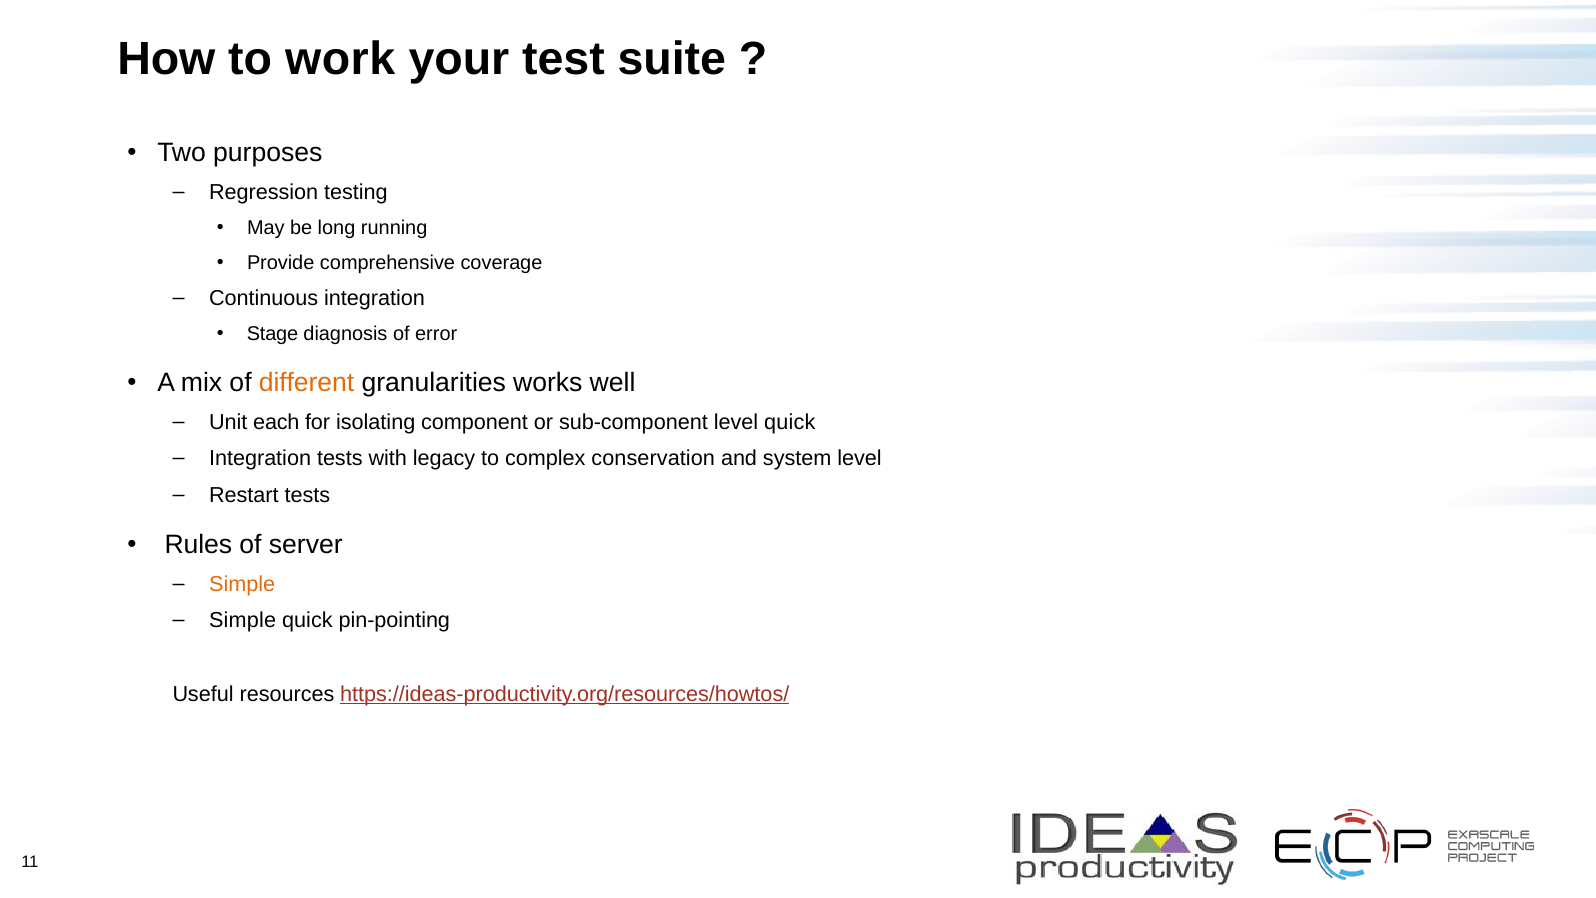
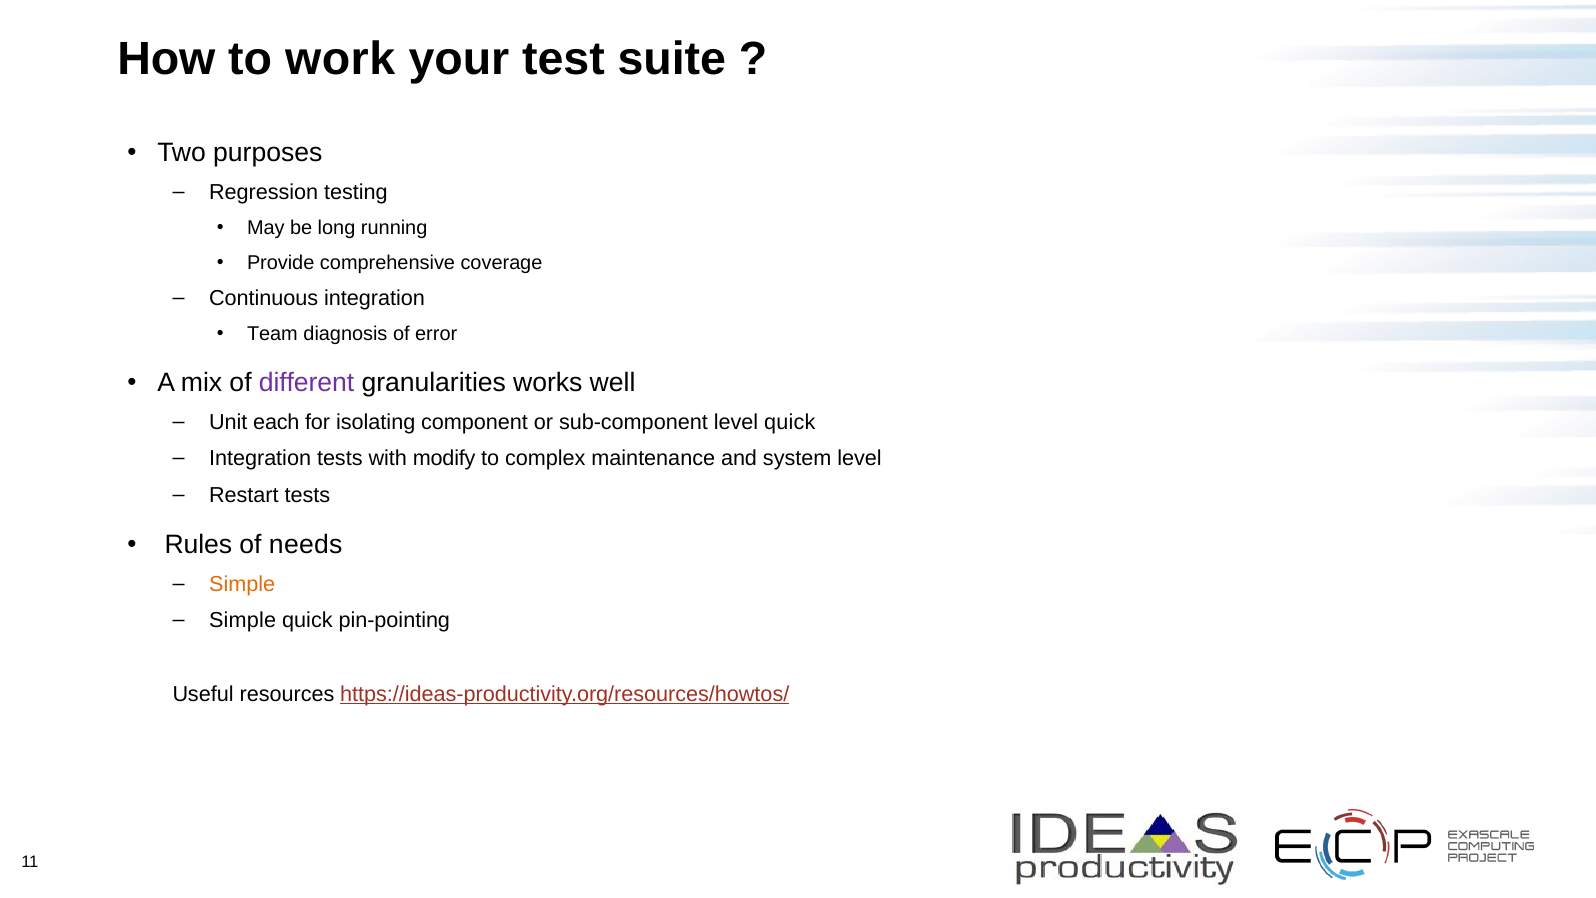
Stage: Stage -> Team
different colour: orange -> purple
legacy: legacy -> modify
conservation: conservation -> maintenance
server: server -> needs
